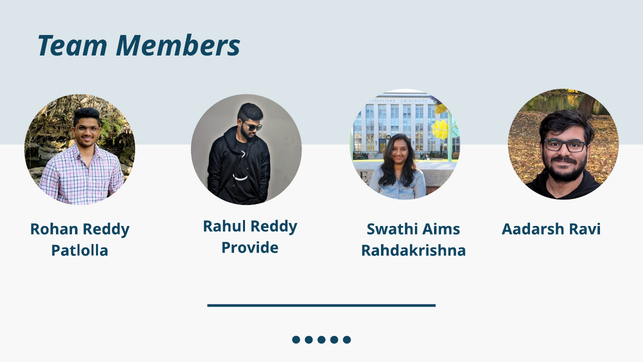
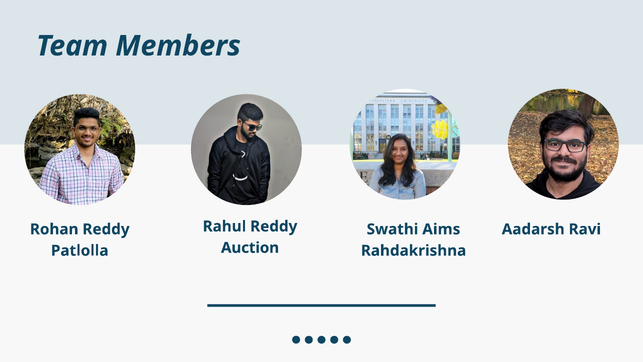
Provide: Provide -> Auction
